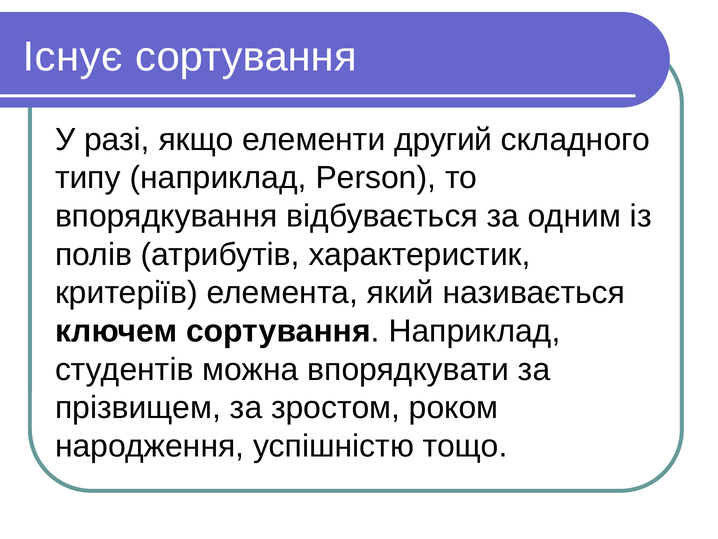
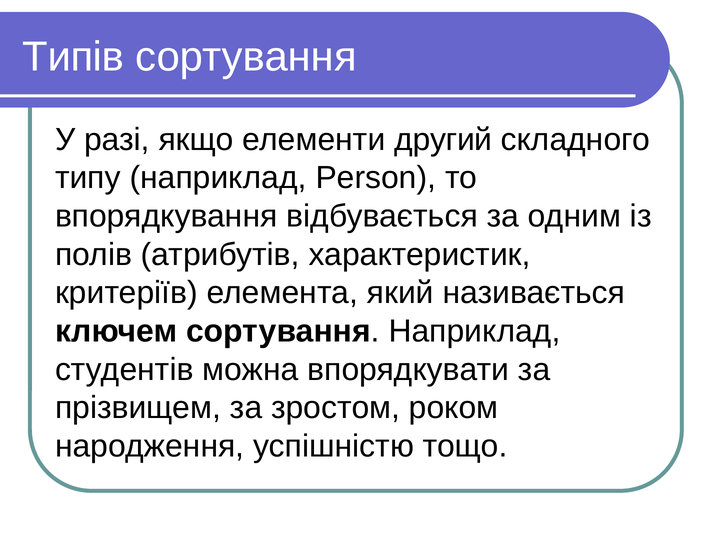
Існує: Існує -> Типів
